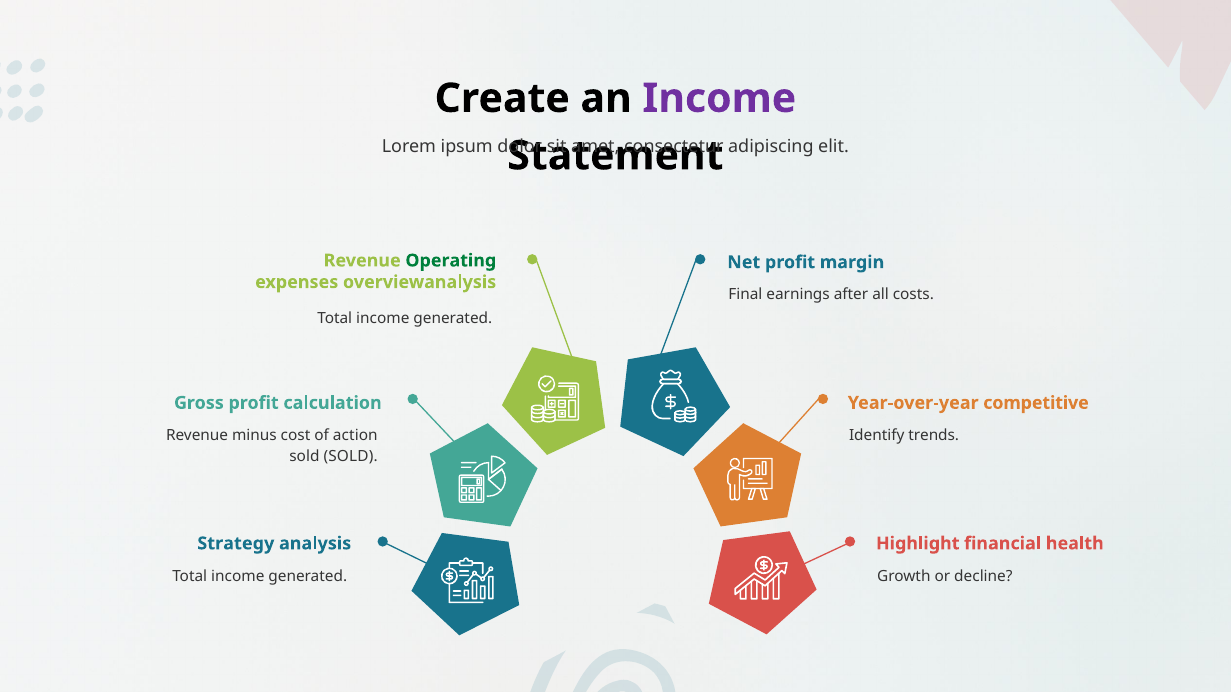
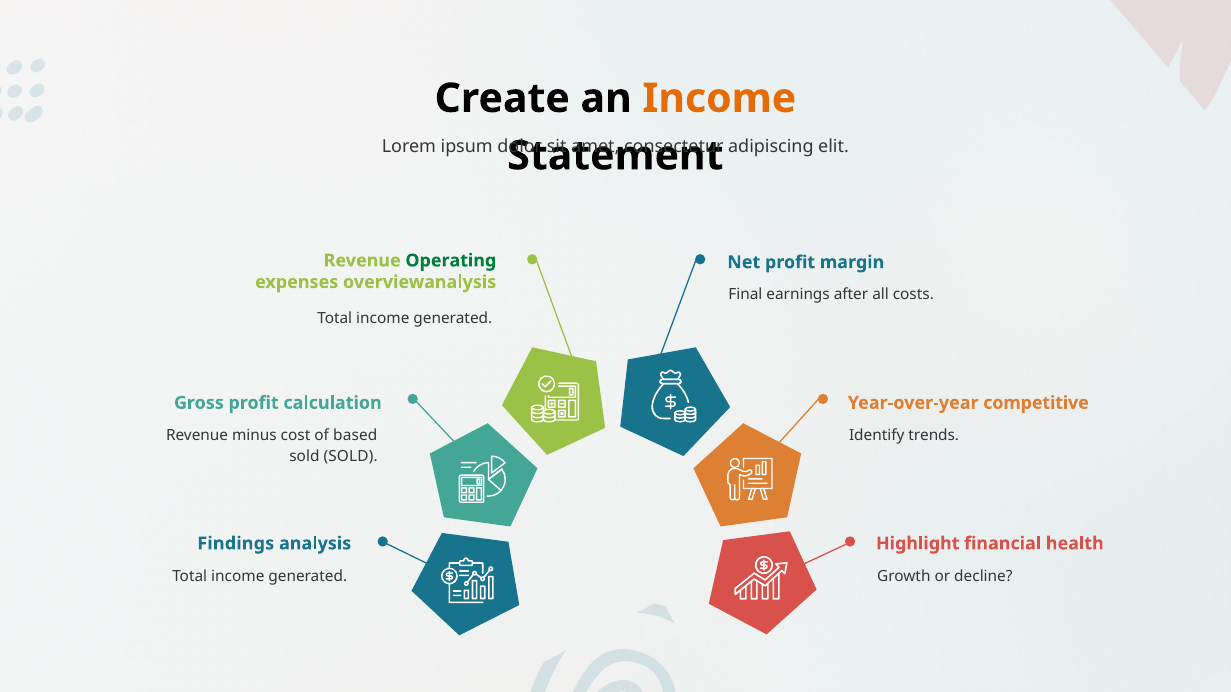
Income at (719, 98) colour: purple -> orange
action: action -> based
Strategy: Strategy -> Findings
